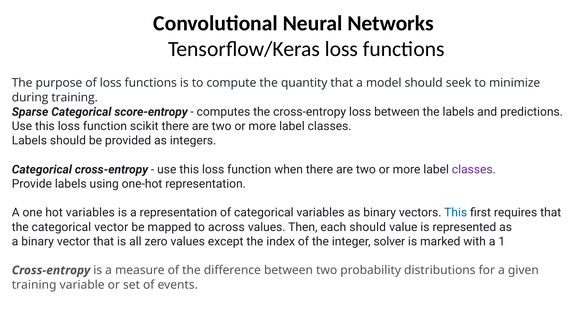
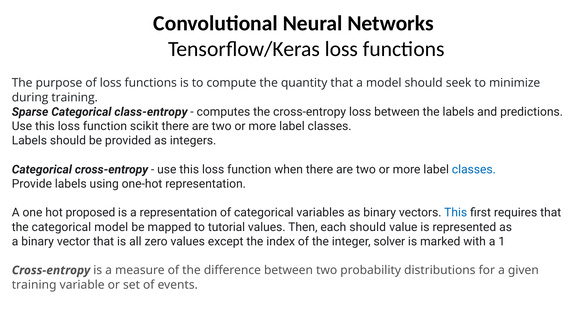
score-entropy: score-entropy -> class-entropy
classes at (474, 169) colour: purple -> blue
hot variables: variables -> proposed
categorical vector: vector -> model
across: across -> tutorial
